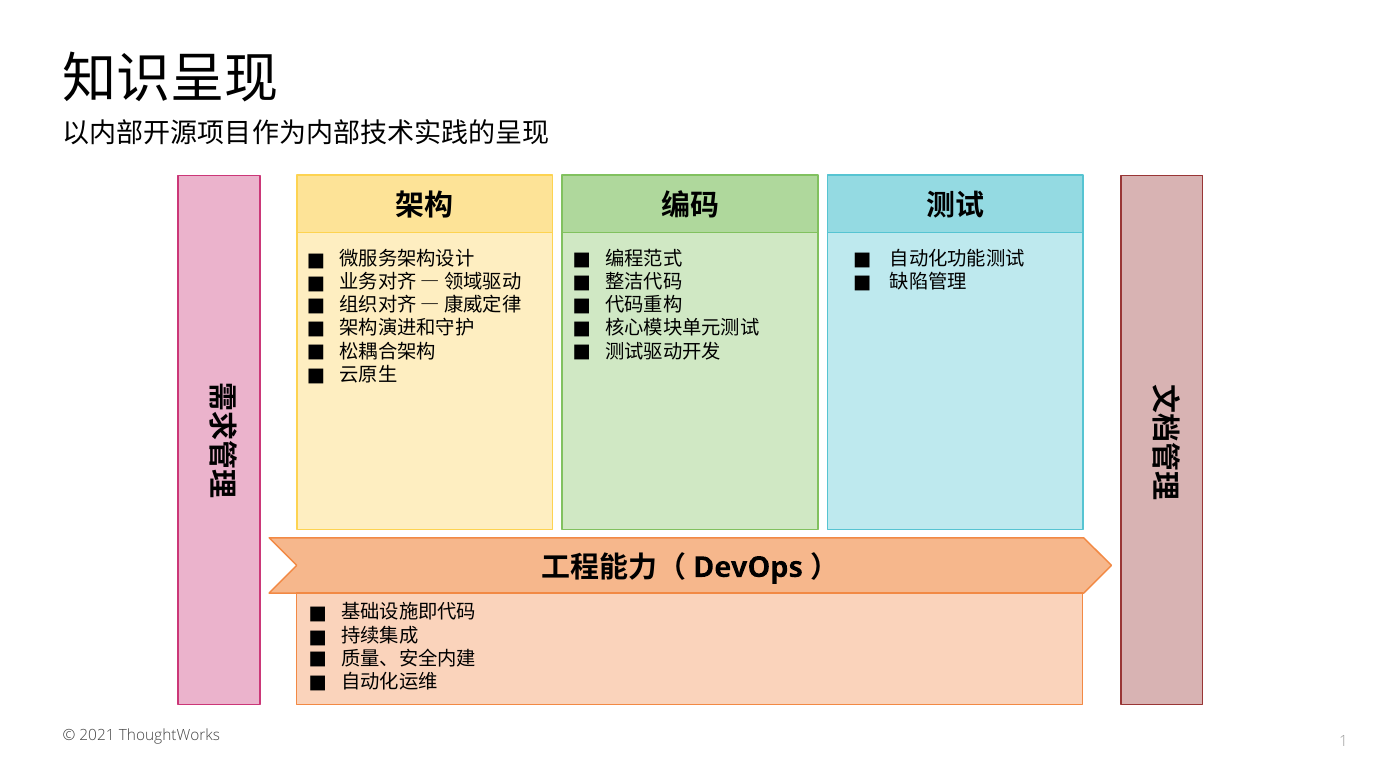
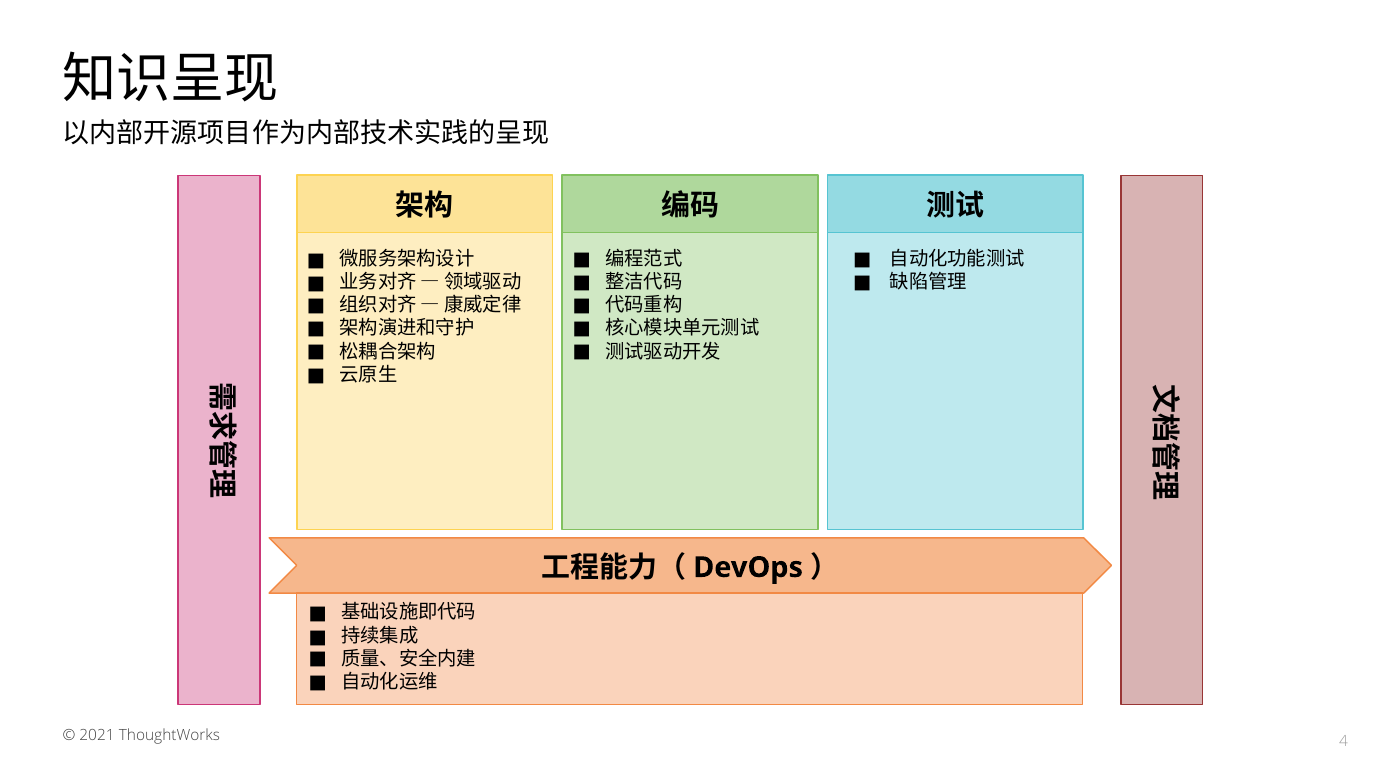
1: 1 -> 4
